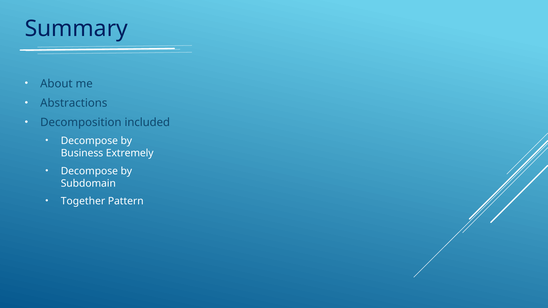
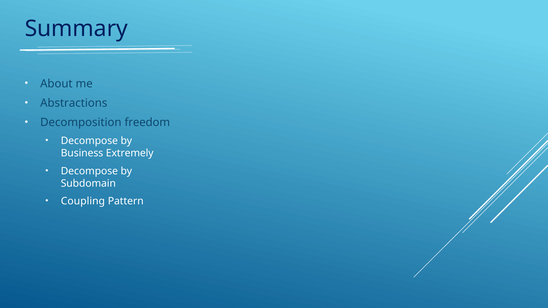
included: included -> freedom
Together: Together -> Coupling
